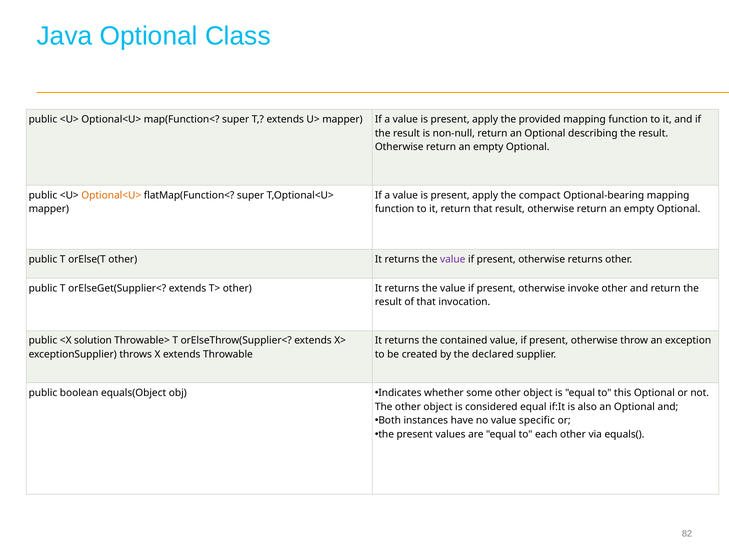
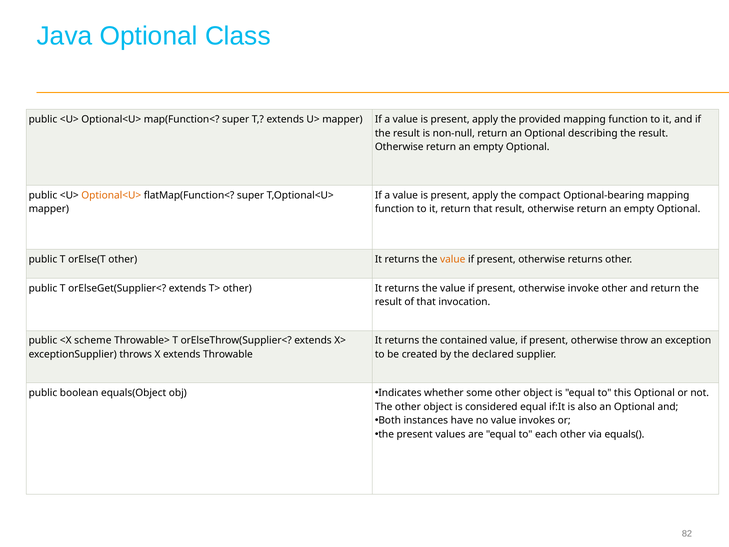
value at (453, 259) colour: purple -> orange
solution: solution -> scheme
specific: specific -> invokes
